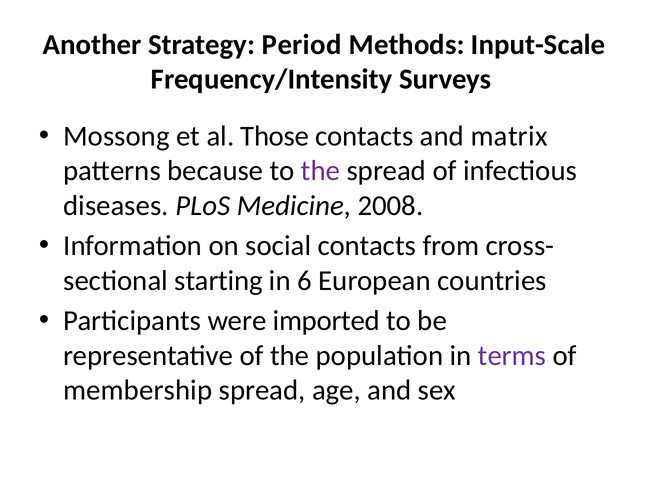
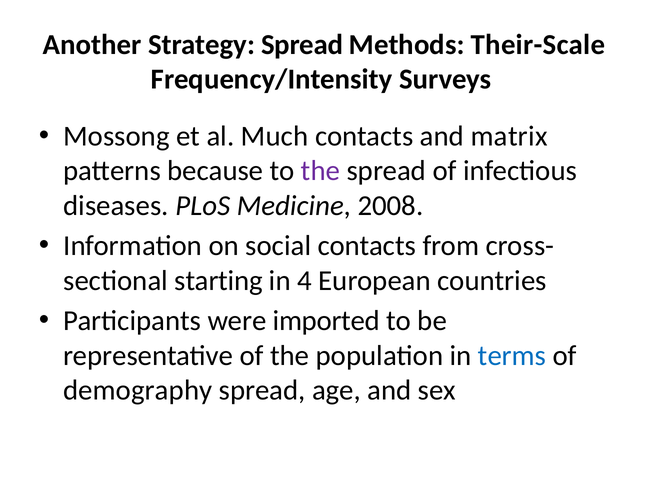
Strategy Period: Period -> Spread
Input-Scale: Input-Scale -> Their-Scale
Those: Those -> Much
6: 6 -> 4
terms colour: purple -> blue
membership: membership -> demography
